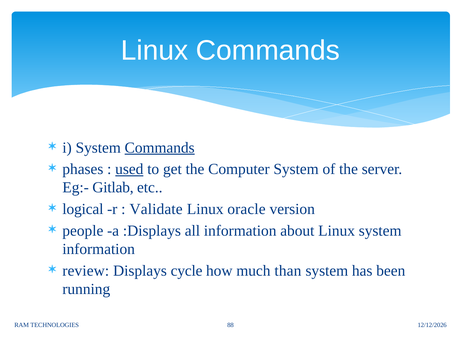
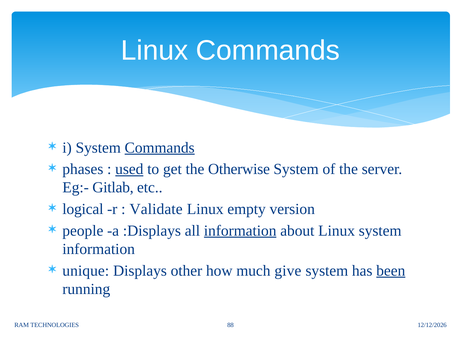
Computer: Computer -> Otherwise
oracle: oracle -> empty
information at (240, 230) underline: none -> present
review: review -> unique
cycle: cycle -> other
than: than -> give
been underline: none -> present
